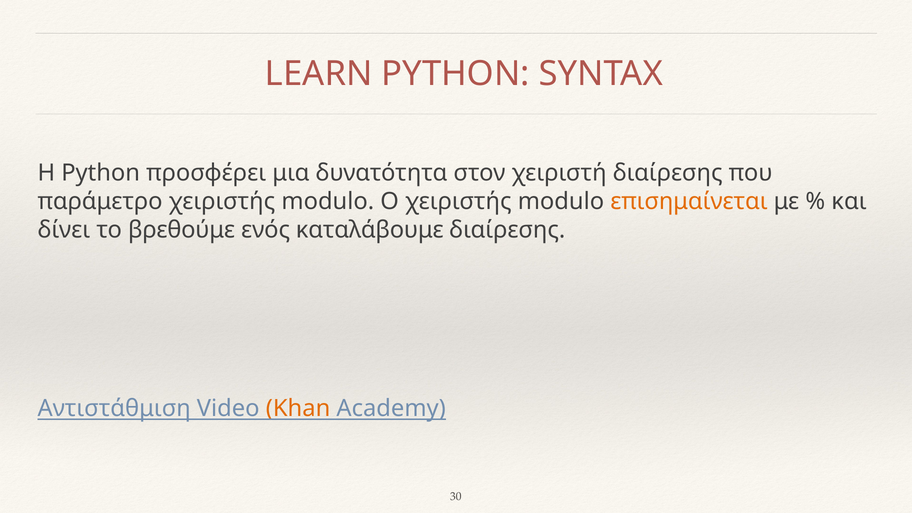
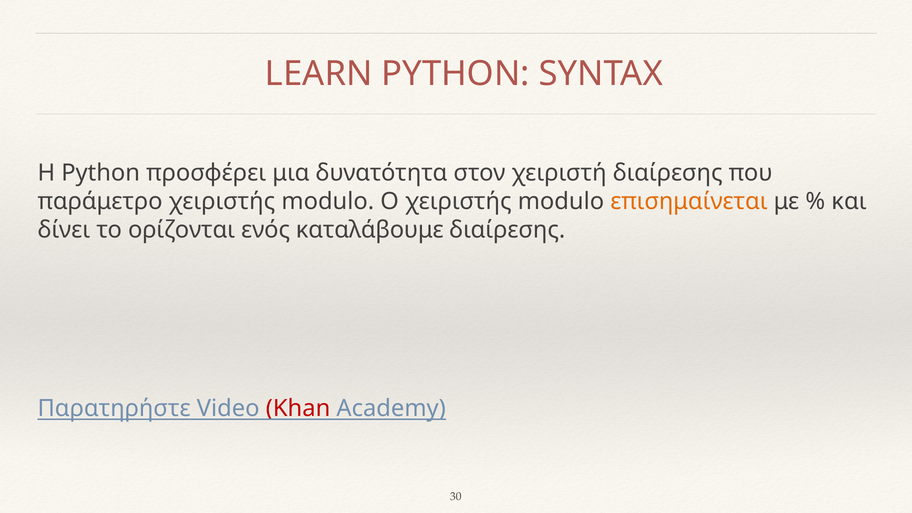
βρεθούμε: βρεθούμε -> ορίζονται
Αντιστάθμιση: Αντιστάθμιση -> Παρατηρήστε
Khan colour: orange -> red
